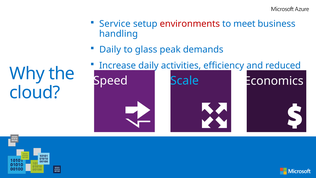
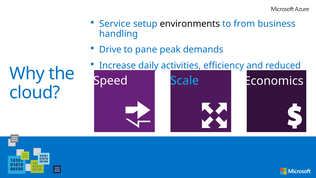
environments colour: red -> black
meet: meet -> from
Daily at (110, 50): Daily -> Drive
glass: glass -> pane
